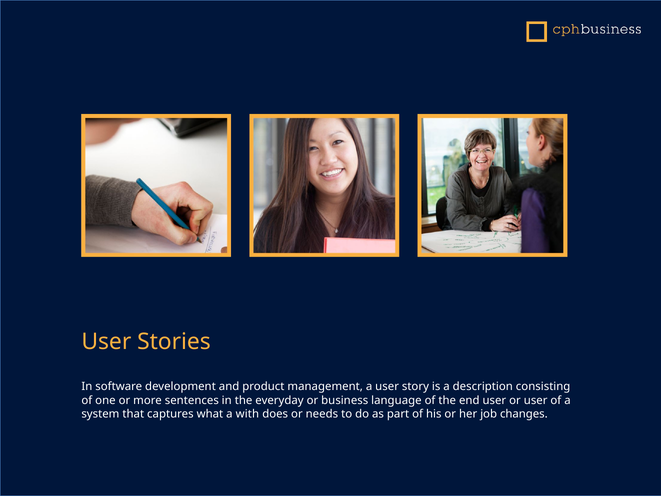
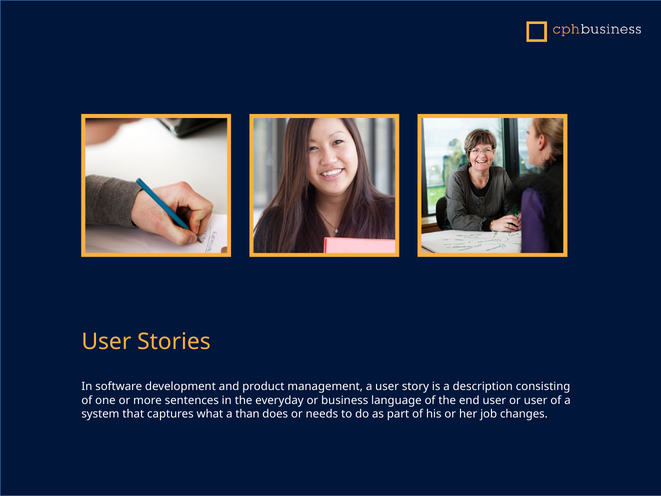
with: with -> than
